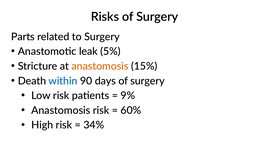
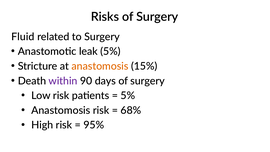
Parts: Parts -> Fluid
within colour: blue -> purple
9% at (128, 96): 9% -> 5%
60%: 60% -> 68%
34%: 34% -> 95%
